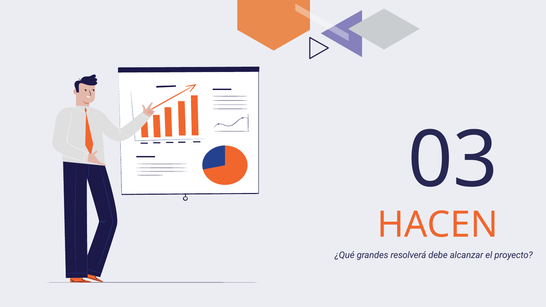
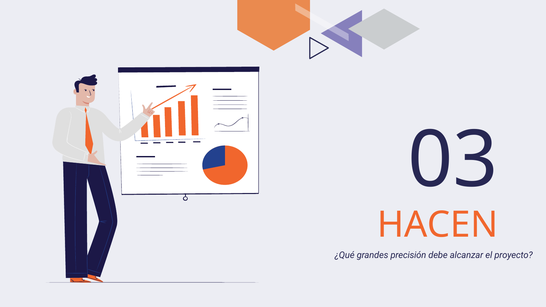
resolverá: resolverá -> precisión
